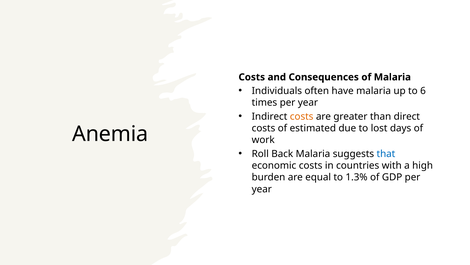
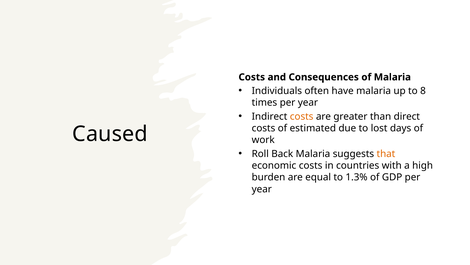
6: 6 -> 8
Anemia: Anemia -> Caused
that colour: blue -> orange
